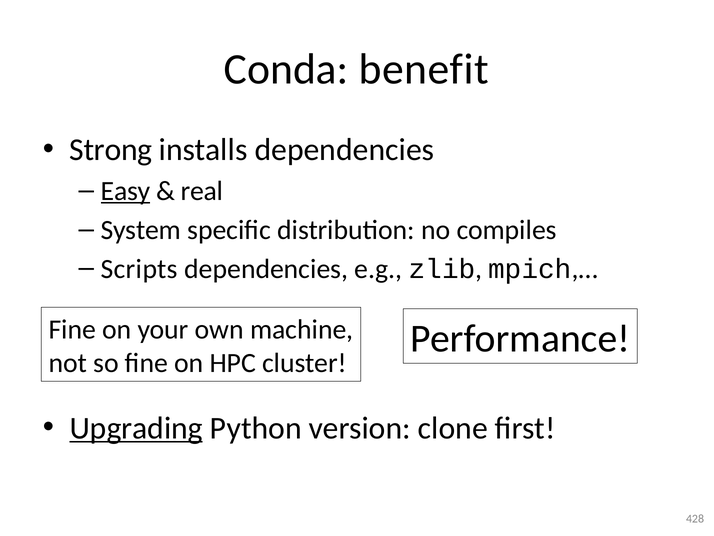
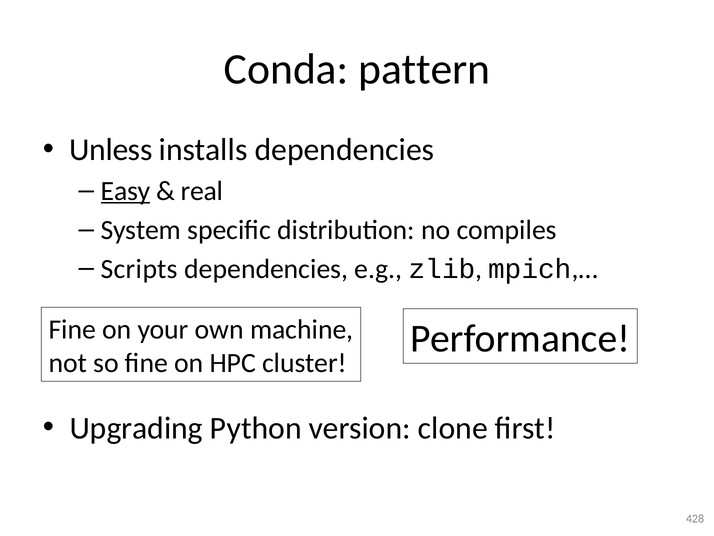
benefit: benefit -> pattern
Strong: Strong -> Unless
Upgrading underline: present -> none
